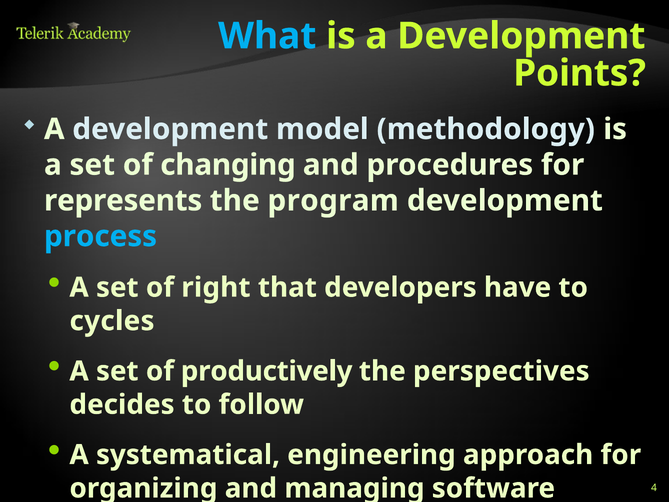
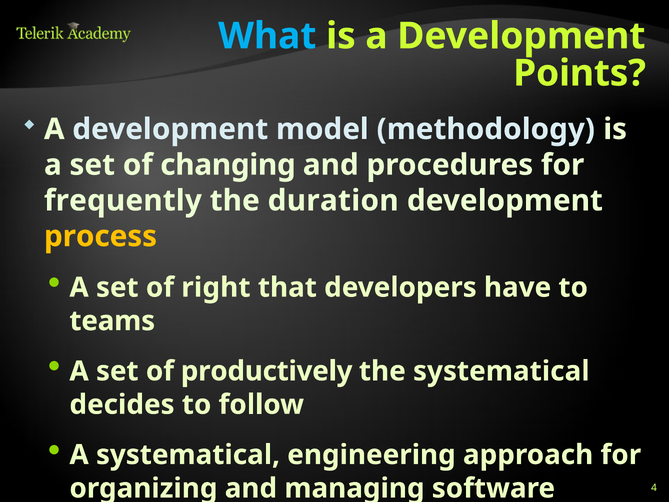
represents: represents -> frequently
program: program -> duration
process colour: light blue -> yellow
cycles: cycles -> teams
the perspectives: perspectives -> systematical
